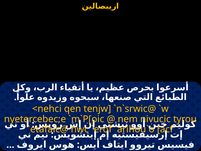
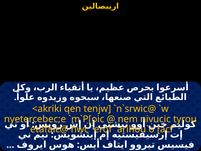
<nehci: <nehci -> <akriki
